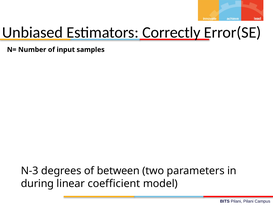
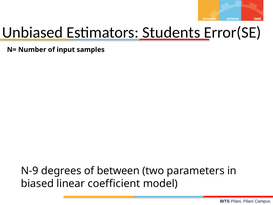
Correctly: Correctly -> Students
N-3: N-3 -> N-9
during: during -> biased
